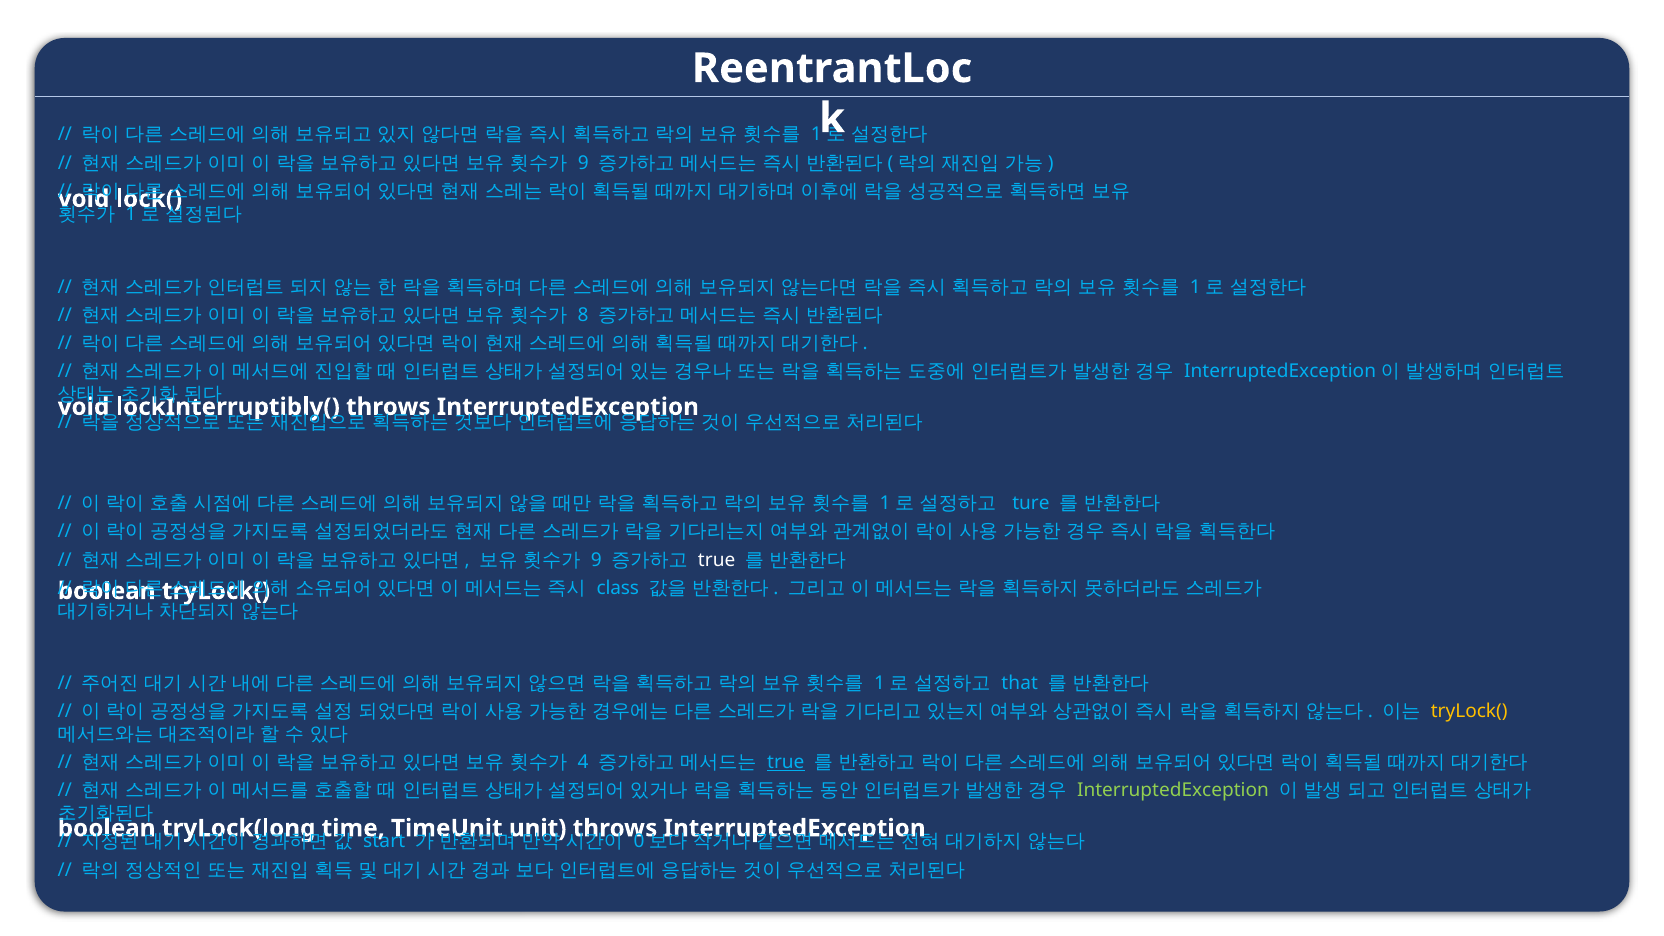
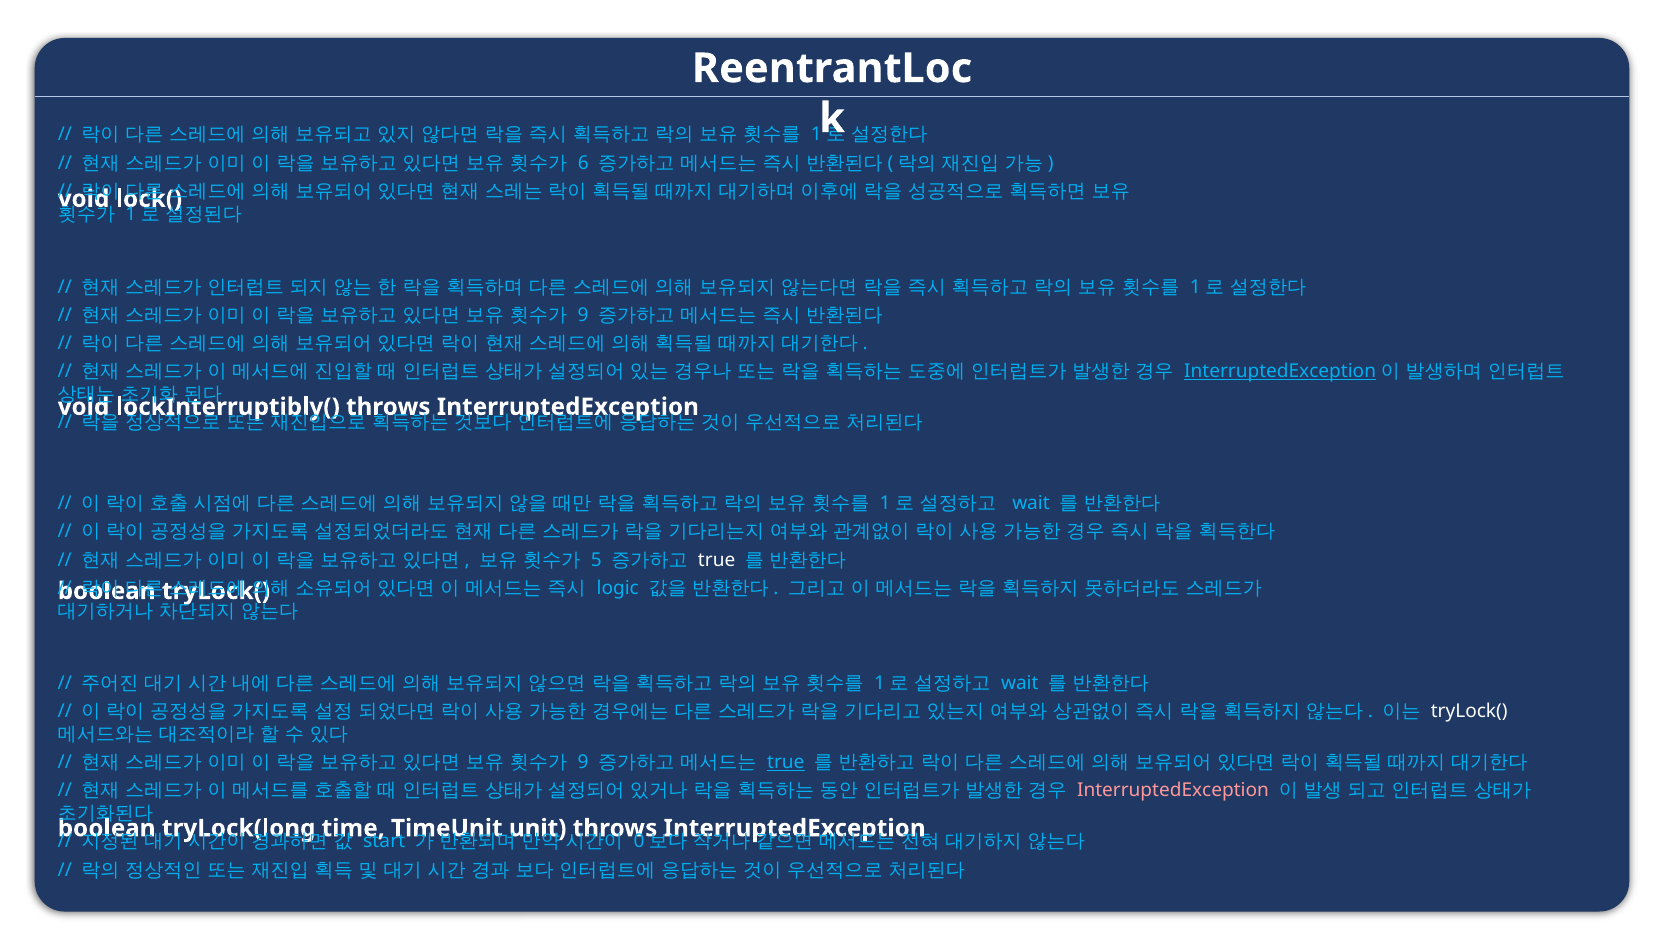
9 at (583, 163): 9 -> 6
8 at (583, 315): 8 -> 9
InterruptedException at (1280, 371) underline: none -> present
ture at (1031, 504): ture -> wait
9 at (596, 560): 9 -> 5
class: class -> logic
that at (1020, 683): that -> wait
tryLock( at (1469, 711) colour: yellow -> white
4 at (583, 762): 4 -> 9
InterruptedException at (1173, 791) colour: light green -> pink
